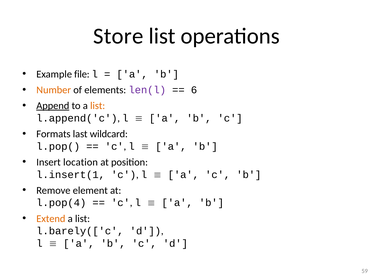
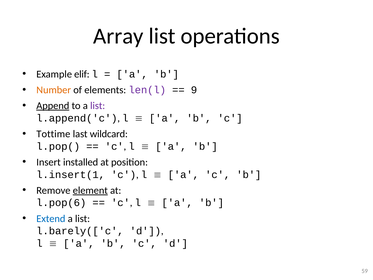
Store: Store -> Array
file: file -> elif
6: 6 -> 9
list at (98, 106) colour: orange -> purple
Formats: Formats -> Tottime
location: location -> installed
element underline: none -> present
l.pop(4: l.pop(4 -> l.pop(6
Extend colour: orange -> blue
